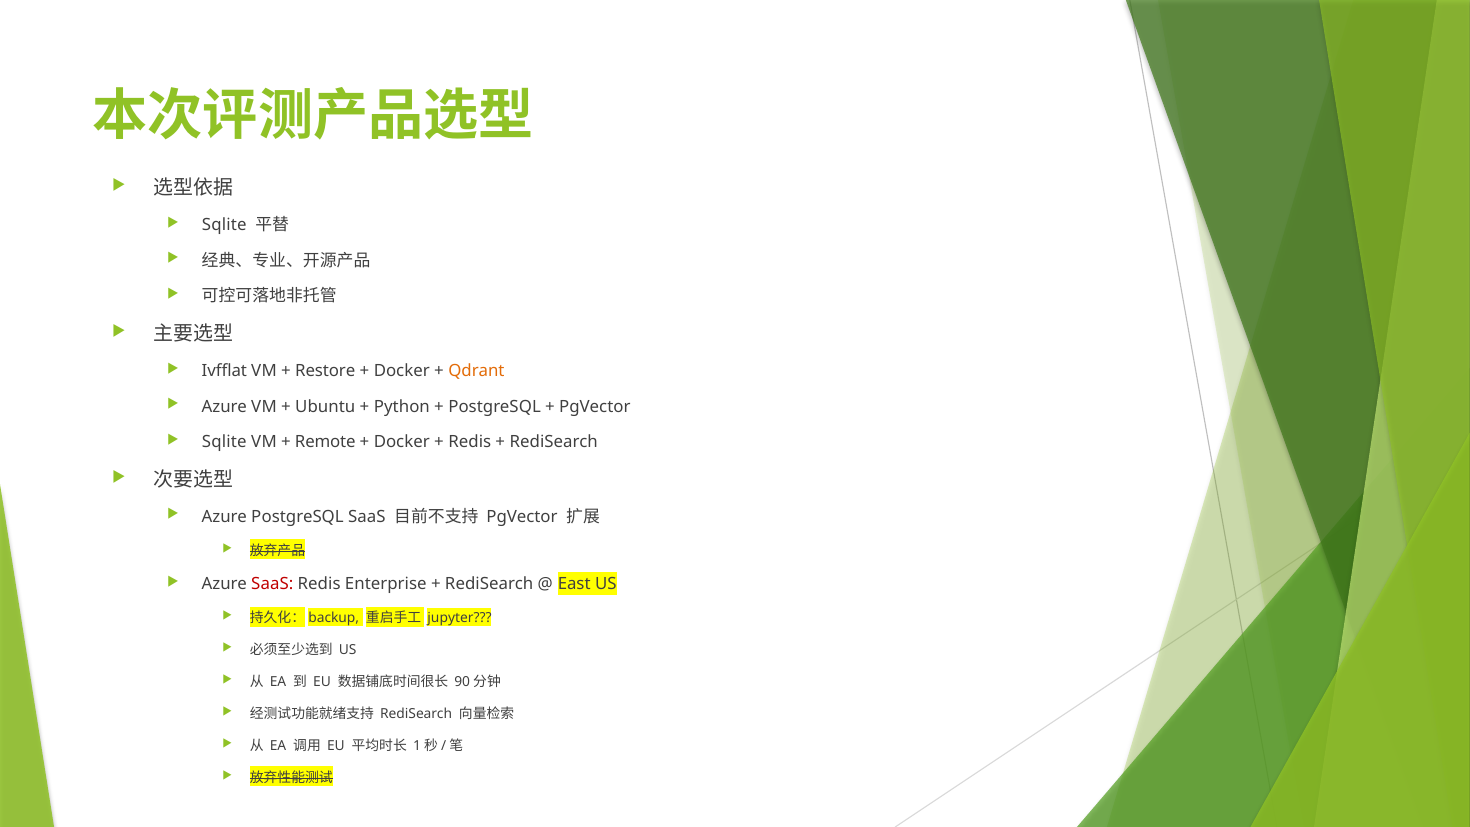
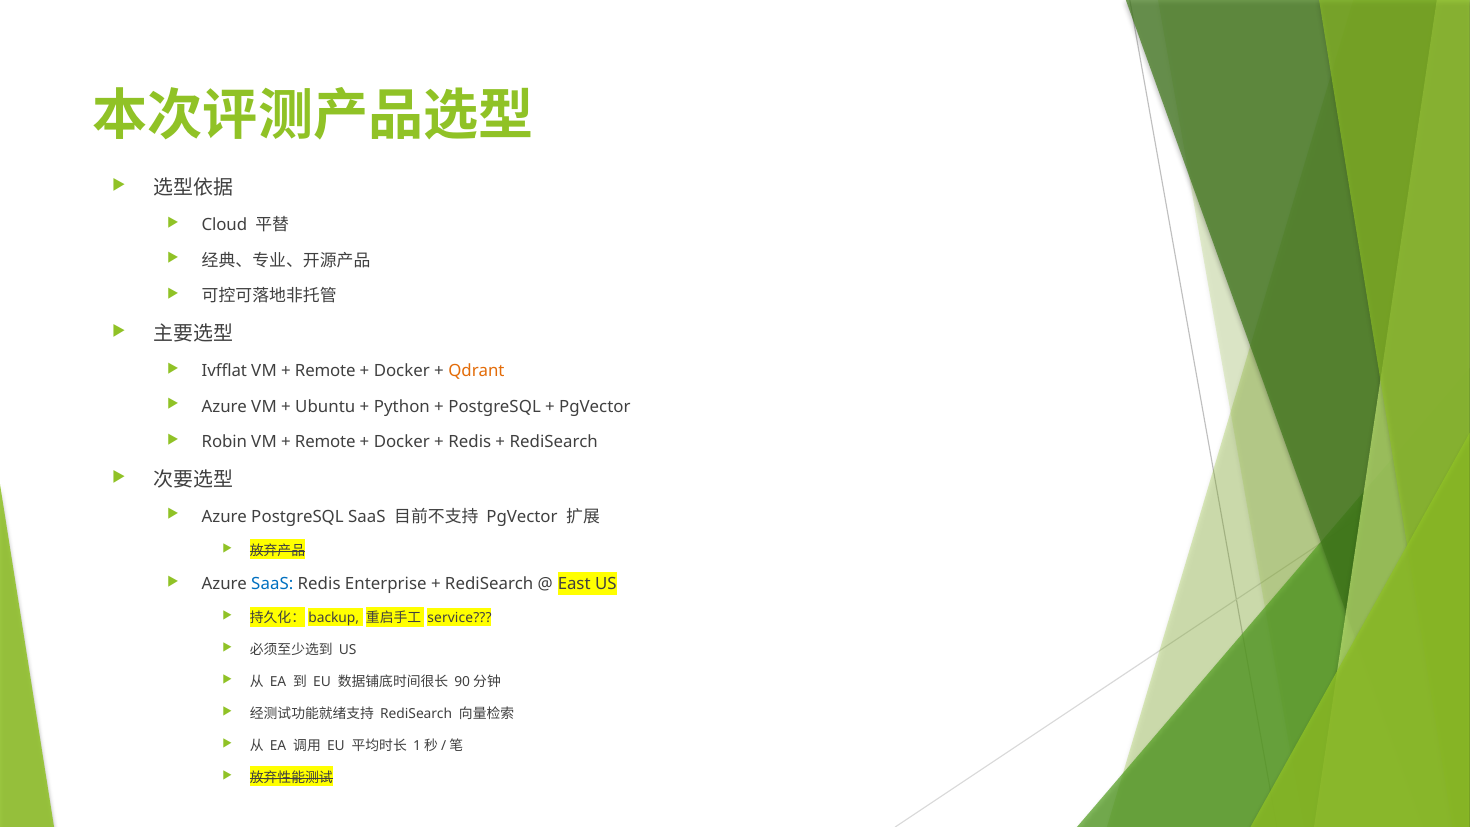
Sqlite at (224, 225): Sqlite -> Cloud
Restore at (325, 371): Restore -> Remote
Sqlite at (224, 442): Sqlite -> Robin
SaaS at (272, 584) colour: red -> blue
jupyter: jupyter -> service
